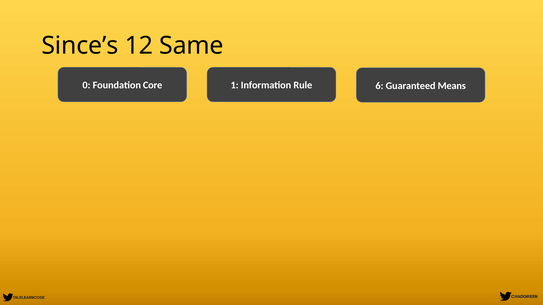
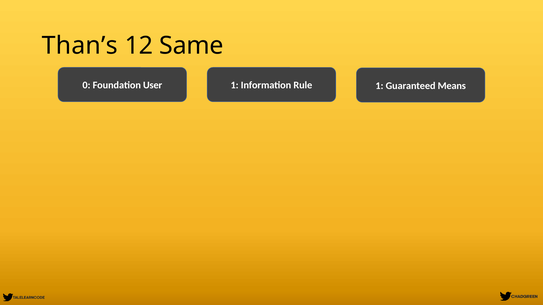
Since’s: Since’s -> Than’s
Core: Core -> User
Rule 6: 6 -> 1
